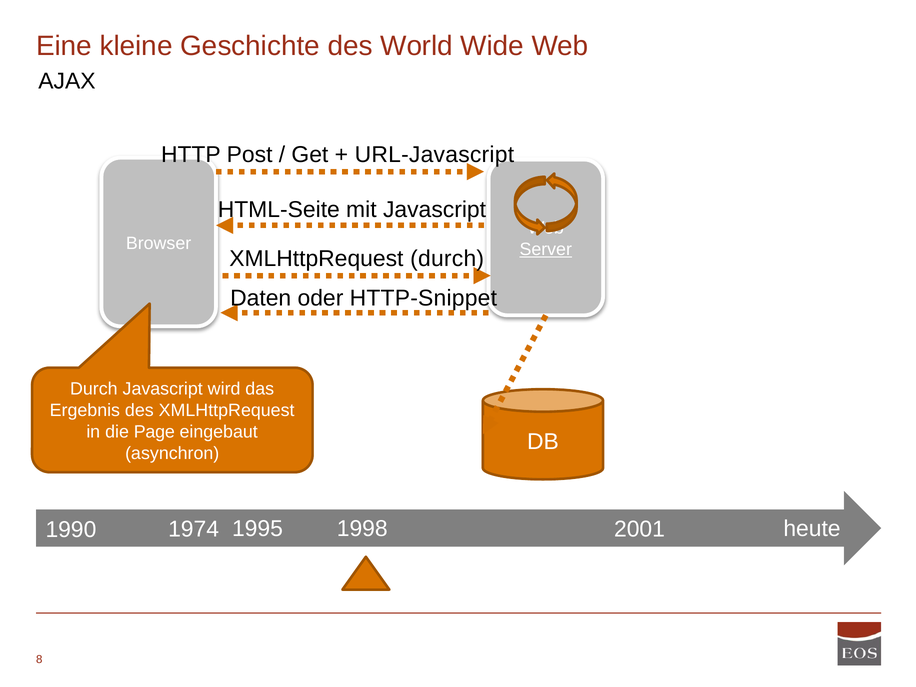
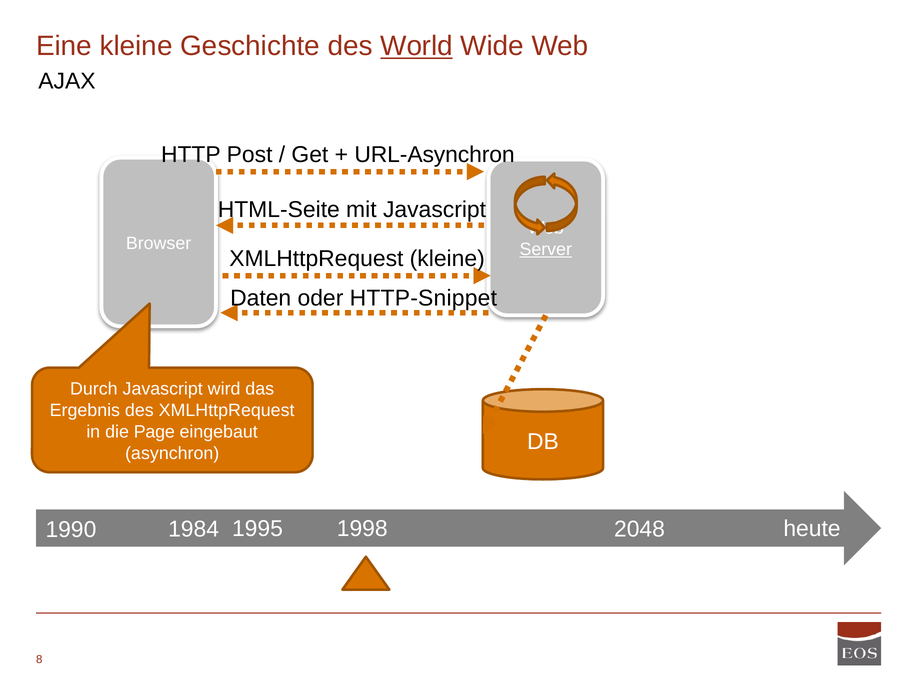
World underline: none -> present
URL-Javascript: URL-Javascript -> URL-Asynchron
XMLHttpRequest durch: durch -> kleine
1974: 1974 -> 1984
2001: 2001 -> 2048
